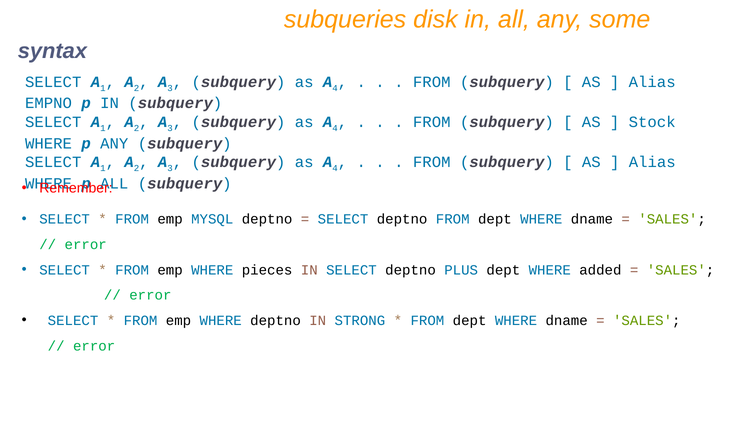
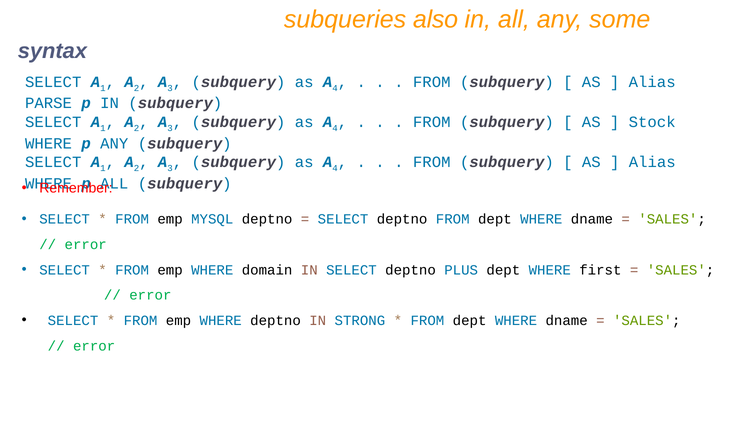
disk: disk -> also
EMPNO: EMPNO -> PARSE
pieces: pieces -> domain
added: added -> first
